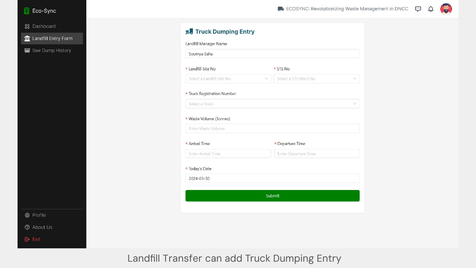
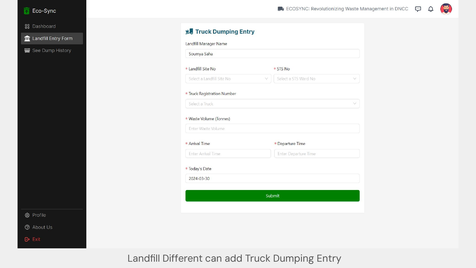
Transfer: Transfer -> Different
